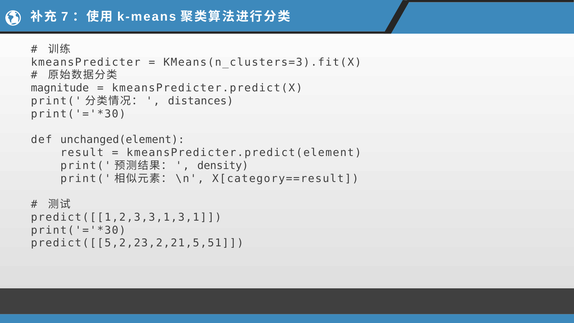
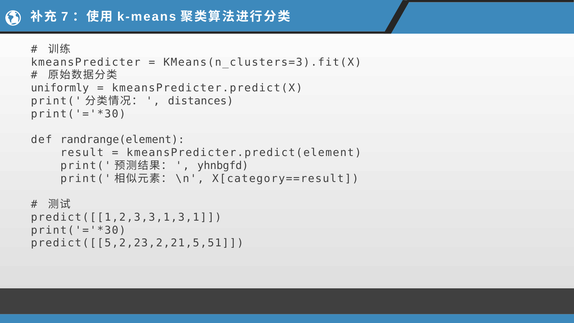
magnitude: magnitude -> uniformly
unchanged(element: unchanged(element -> randrange(element
density: density -> yhnbgfd
